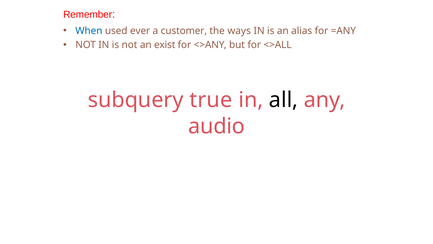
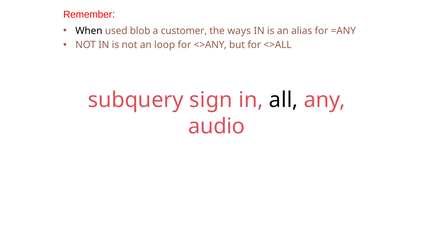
When colour: blue -> black
ever: ever -> blob
exist: exist -> loop
true: true -> sign
